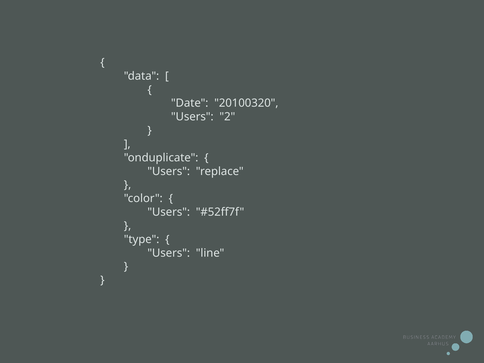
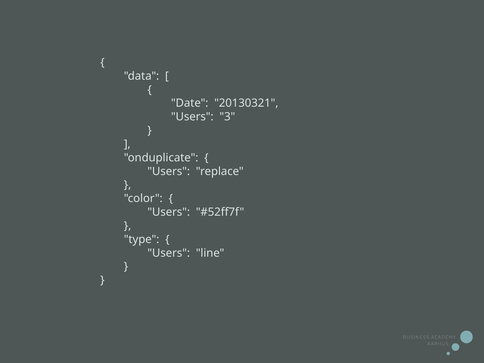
20100320: 20100320 -> 20130321
2: 2 -> 3
